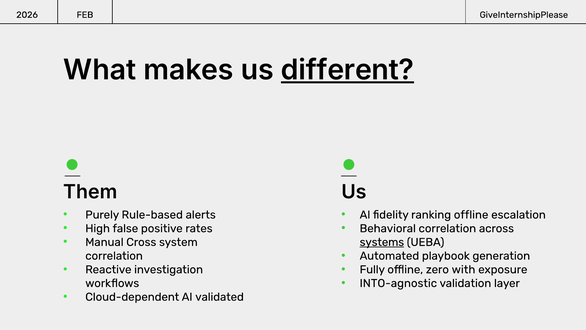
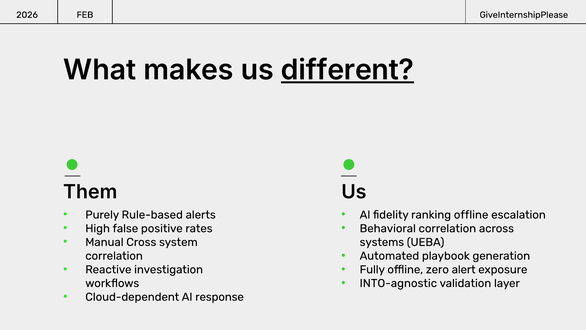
systems underline: present -> none
with: with -> alert
validated: validated -> response
